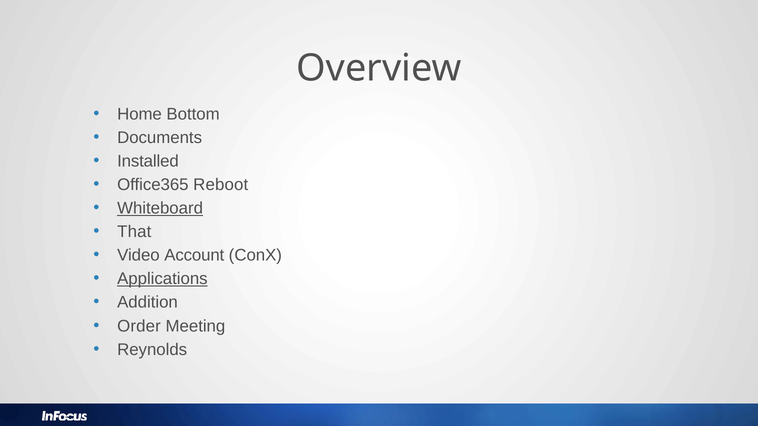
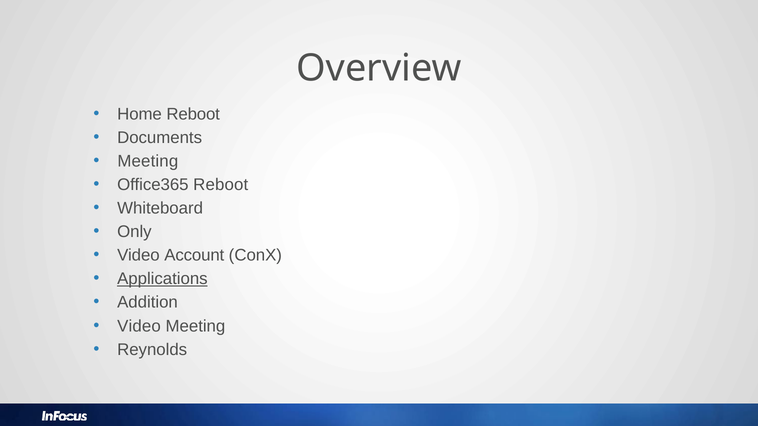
Home Bottom: Bottom -> Reboot
Installed at (148, 161): Installed -> Meeting
Whiteboard underline: present -> none
That: That -> Only
Order at (139, 326): Order -> Video
